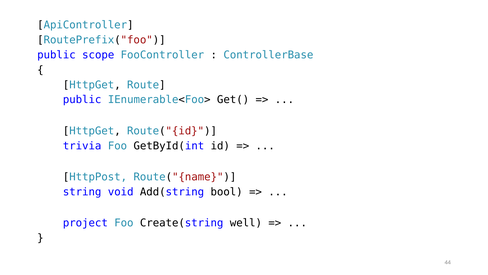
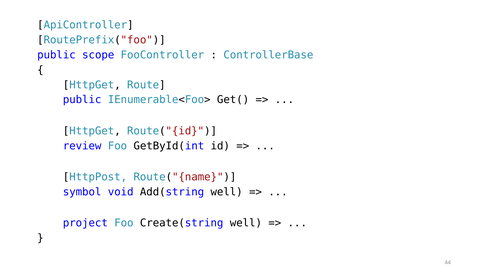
trivia: trivia -> review
string: string -> symbol
Add(string bool: bool -> well
